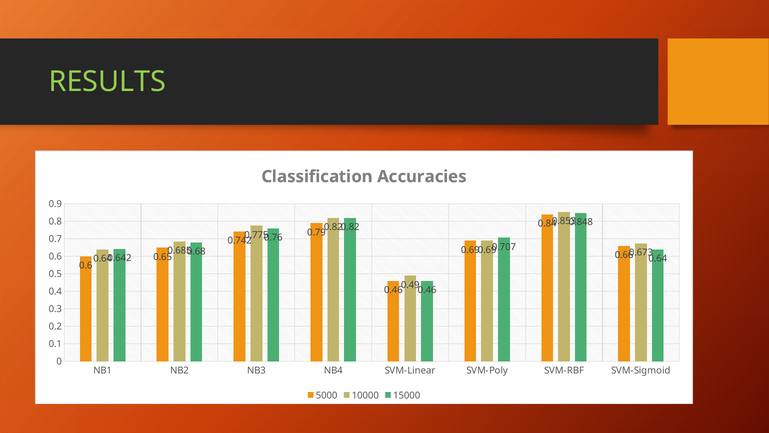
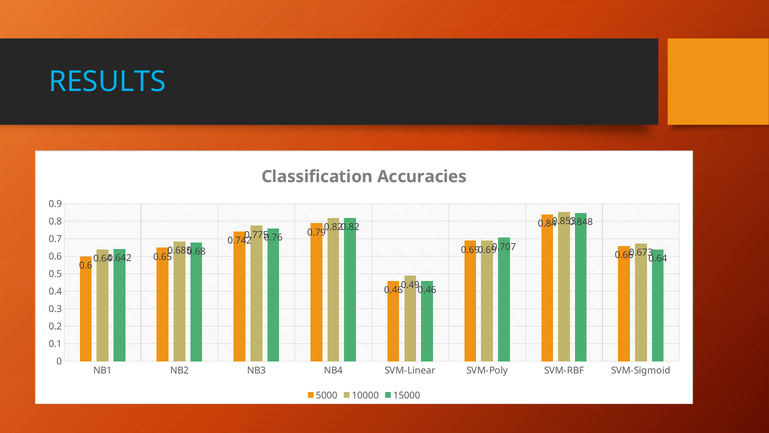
RESULTS colour: light green -> light blue
